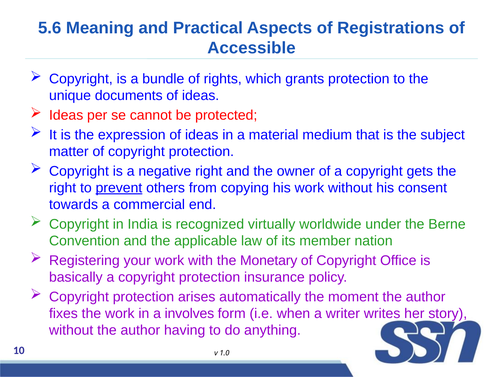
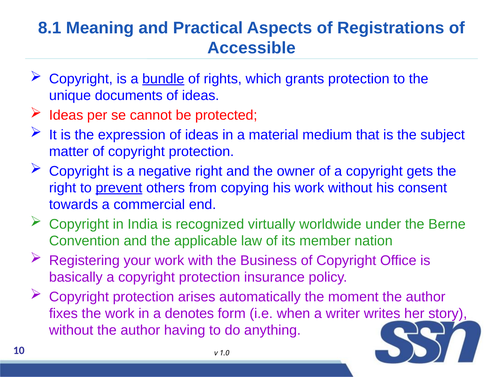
5.6: 5.6 -> 8.1
bundle underline: none -> present
Monetary: Monetary -> Business
involves: involves -> denotes
